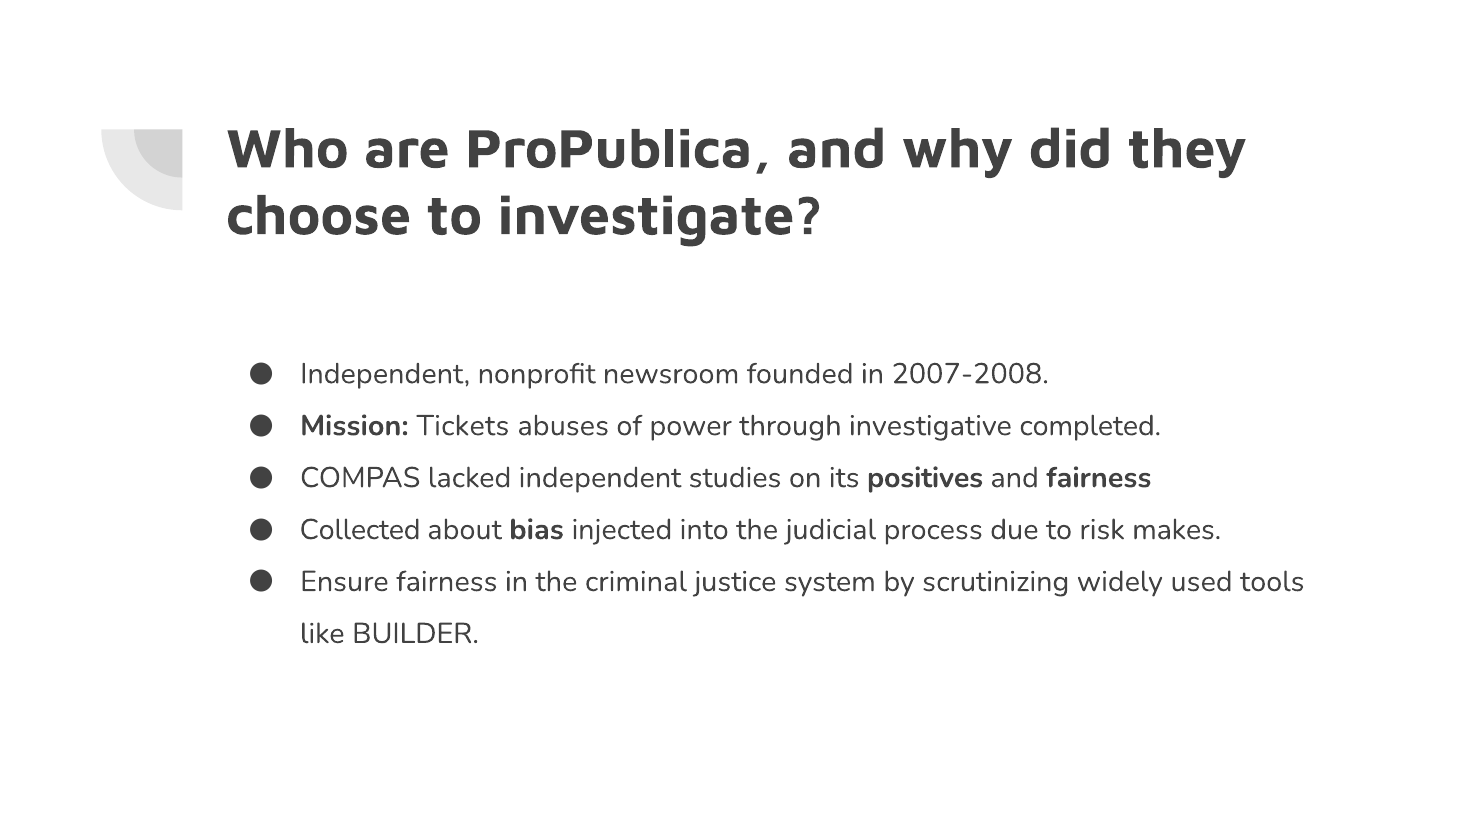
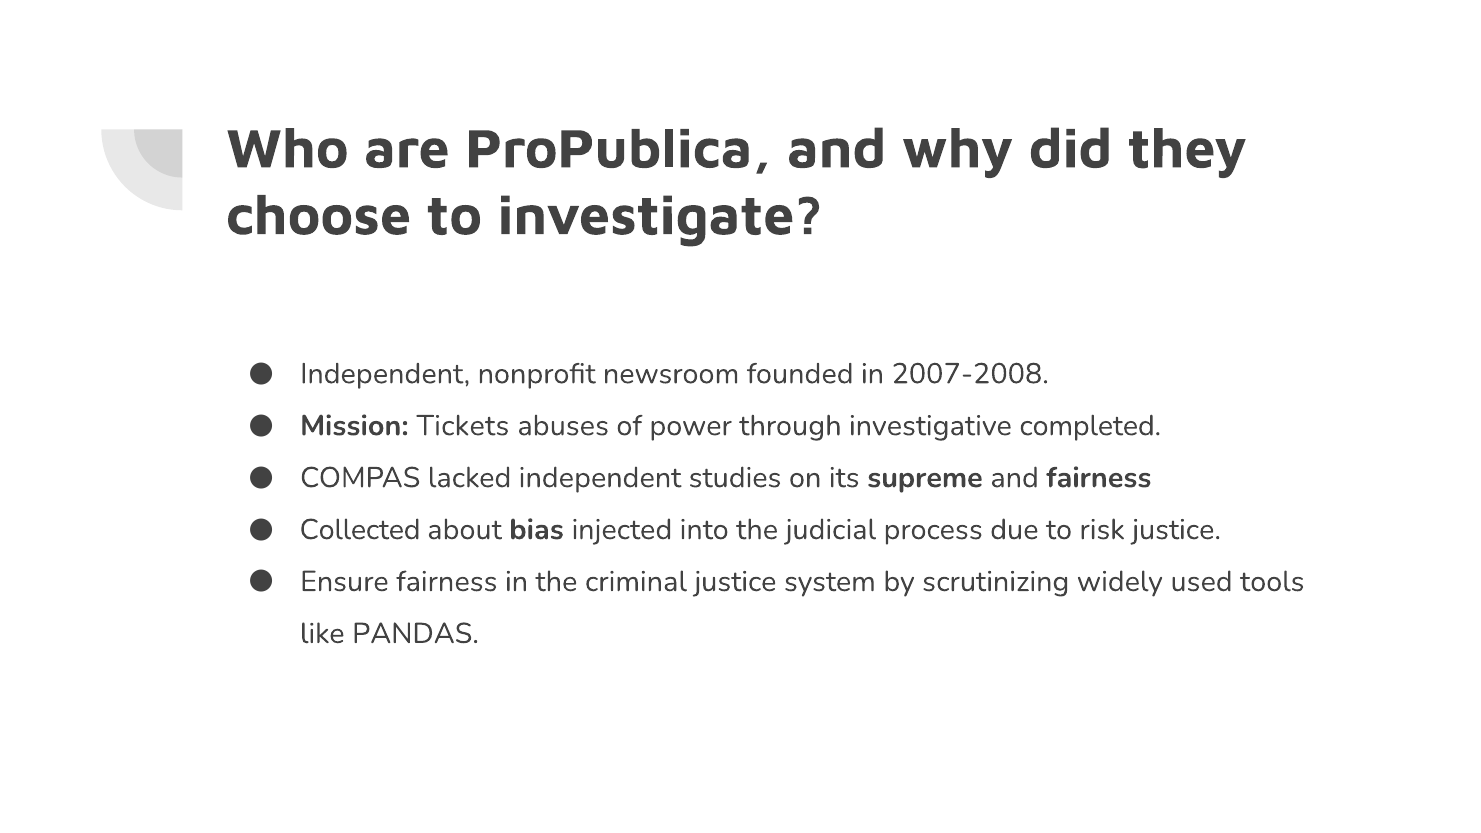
positives: positives -> supreme
risk makes: makes -> justice
BUILDER: BUILDER -> PANDAS
